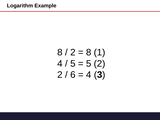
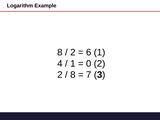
8 at (89, 52): 8 -> 6
5 at (73, 64): 5 -> 1
5 at (89, 64): 5 -> 0
6 at (73, 75): 6 -> 8
4 at (89, 75): 4 -> 7
